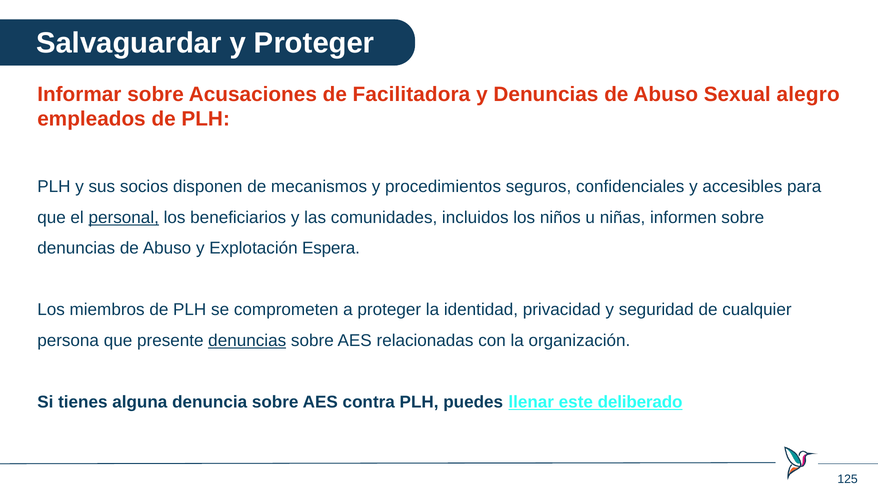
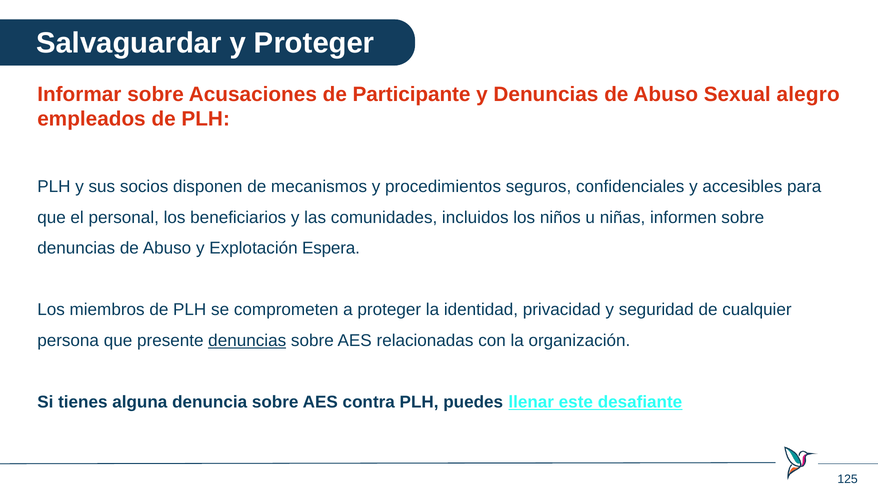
Facilitadora: Facilitadora -> Participante
personal underline: present -> none
deliberado: deliberado -> desafiante
